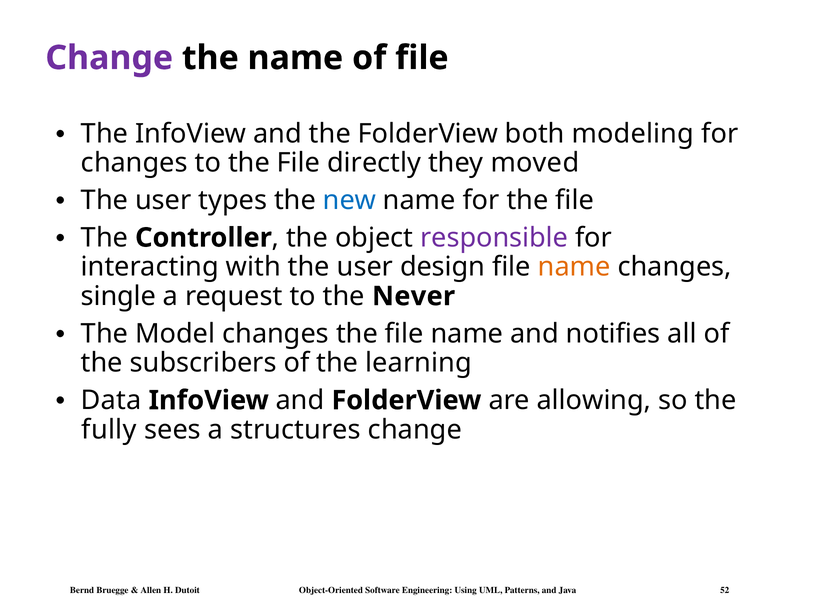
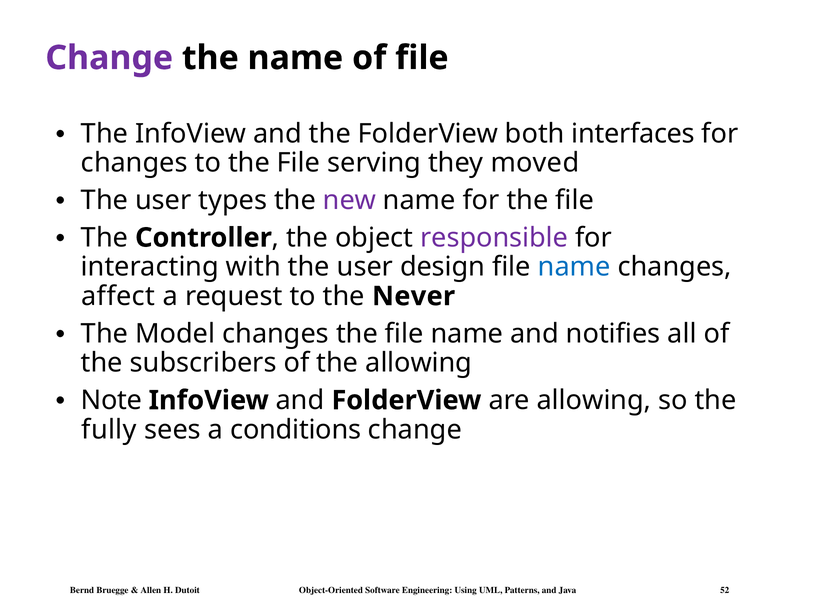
modeling: modeling -> interfaces
directly: directly -> serving
new colour: blue -> purple
name at (574, 267) colour: orange -> blue
single: single -> affect
the learning: learning -> allowing
Data: Data -> Note
structures: structures -> conditions
